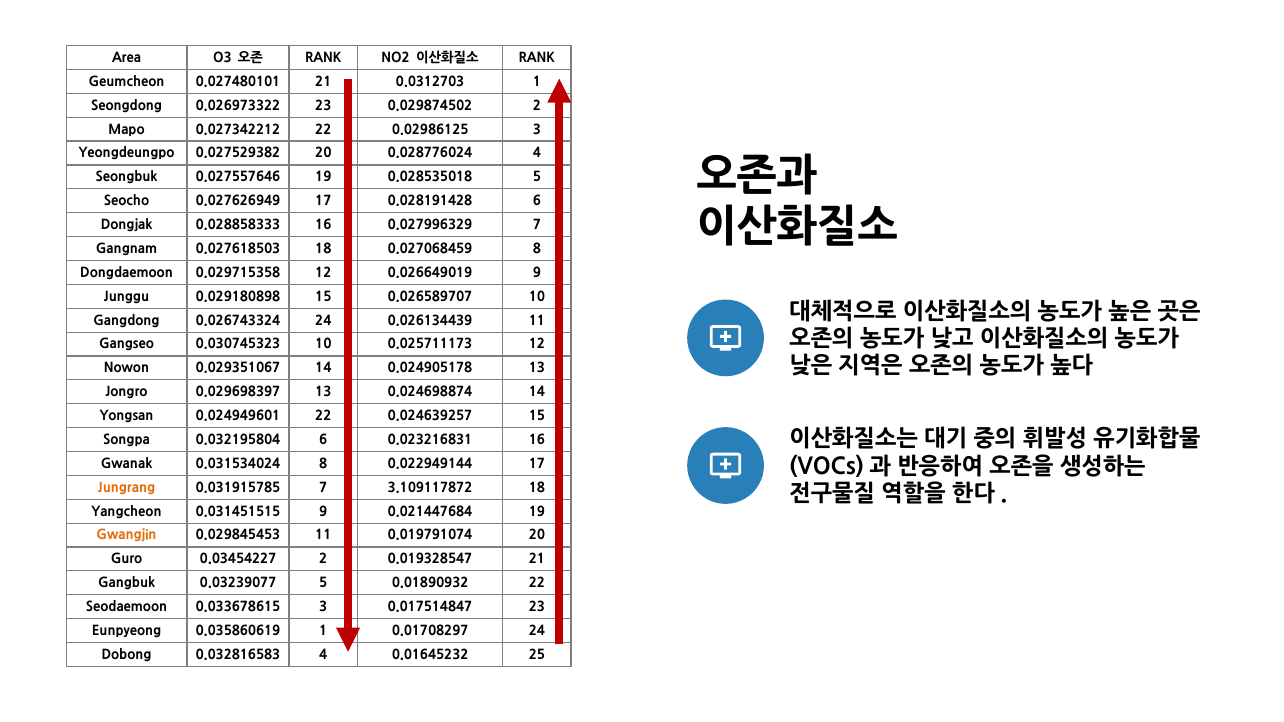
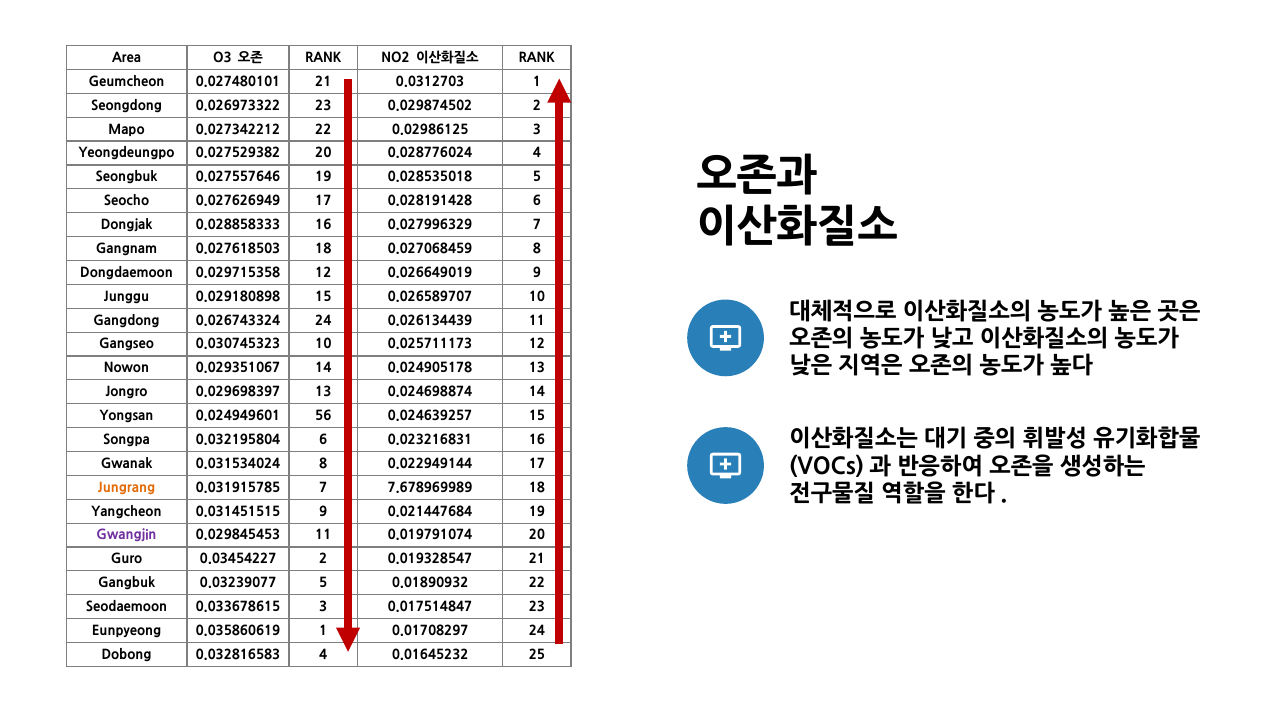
0.024949601 22: 22 -> 56
3.109117872: 3.109117872 -> 7.678969989
Gwangjin colour: orange -> purple
